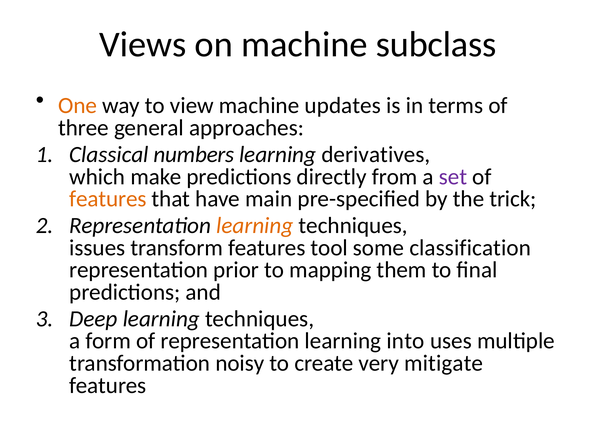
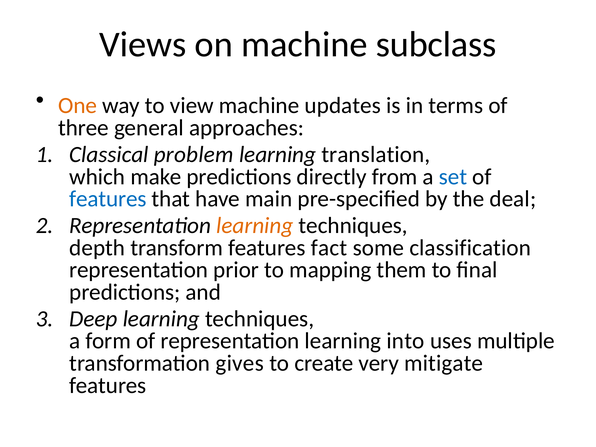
numbers: numbers -> problem
derivatives: derivatives -> translation
set colour: purple -> blue
features at (108, 199) colour: orange -> blue
trick: trick -> deal
issues: issues -> depth
tool: tool -> fact
noisy: noisy -> gives
